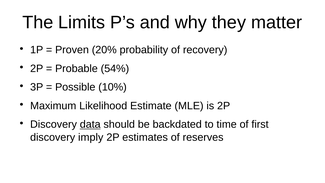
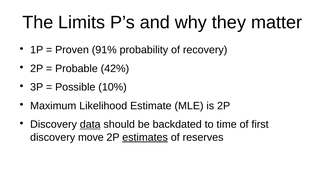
20%: 20% -> 91%
54%: 54% -> 42%
imply: imply -> move
estimates underline: none -> present
